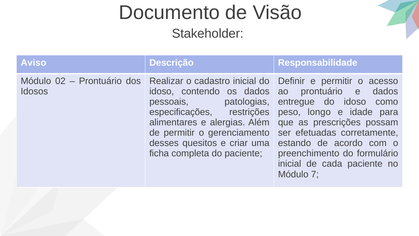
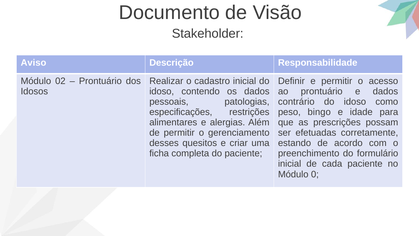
entregue: entregue -> contrário
longo: longo -> bingo
7: 7 -> 0
